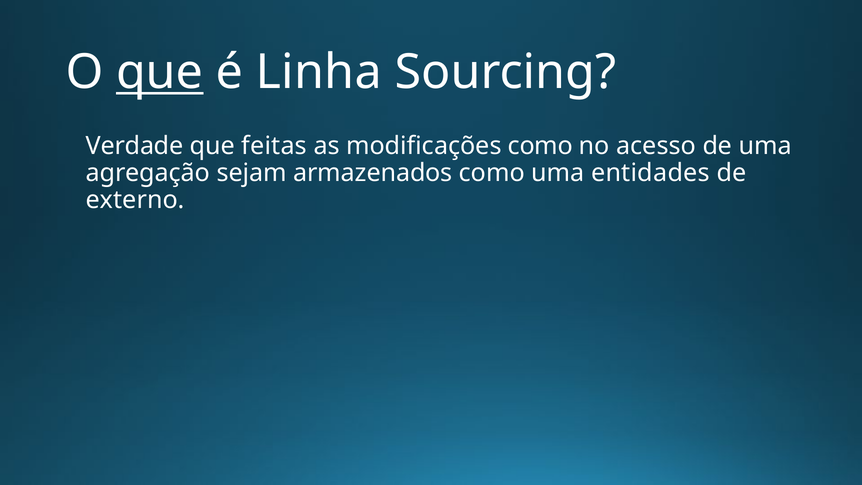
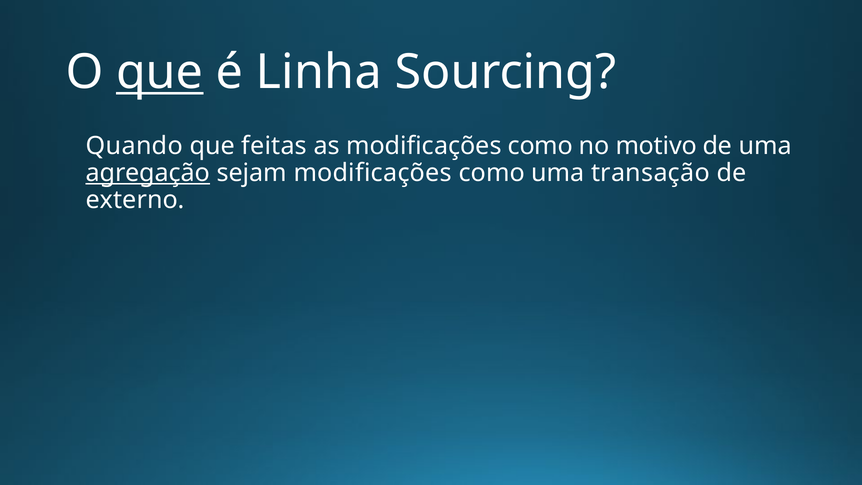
Verdade: Verdade -> Quando
acesso: acesso -> motivo
agregação underline: none -> present
sejam armazenados: armazenados -> modificações
entidades: entidades -> transação
